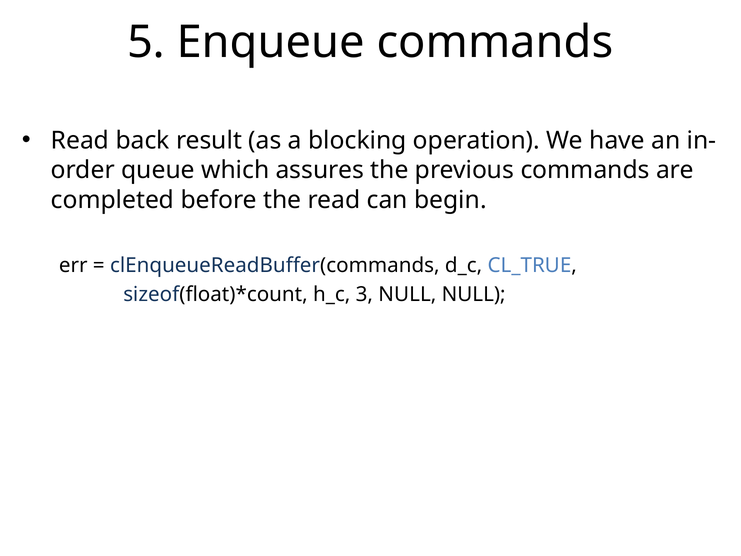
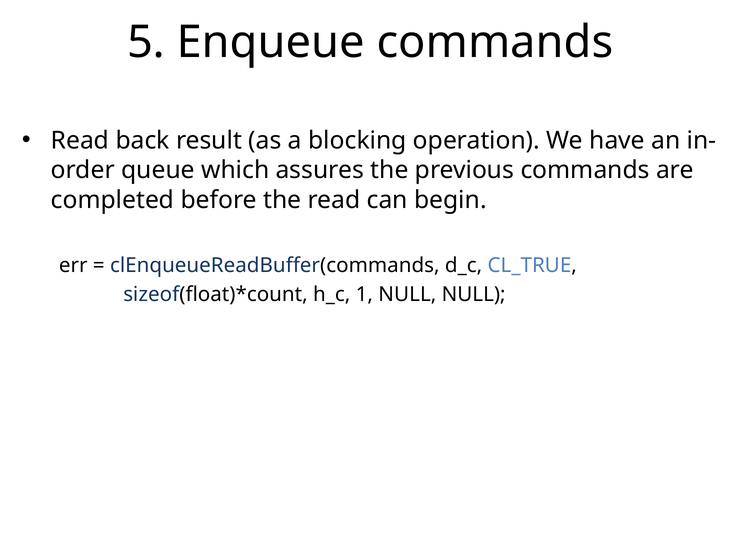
3: 3 -> 1
